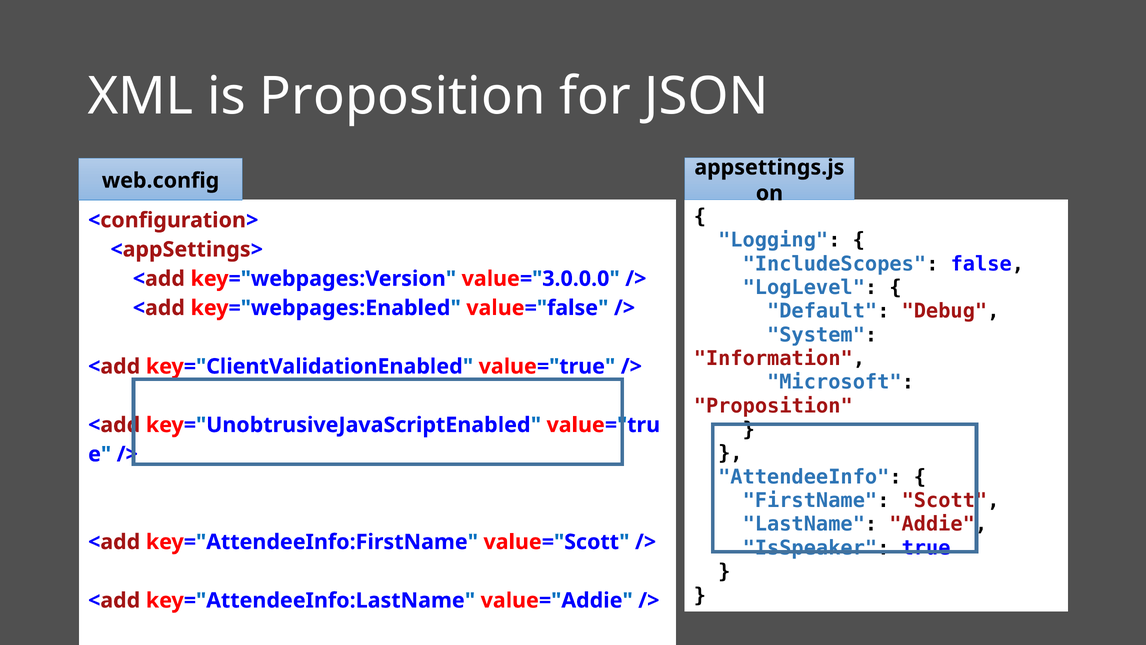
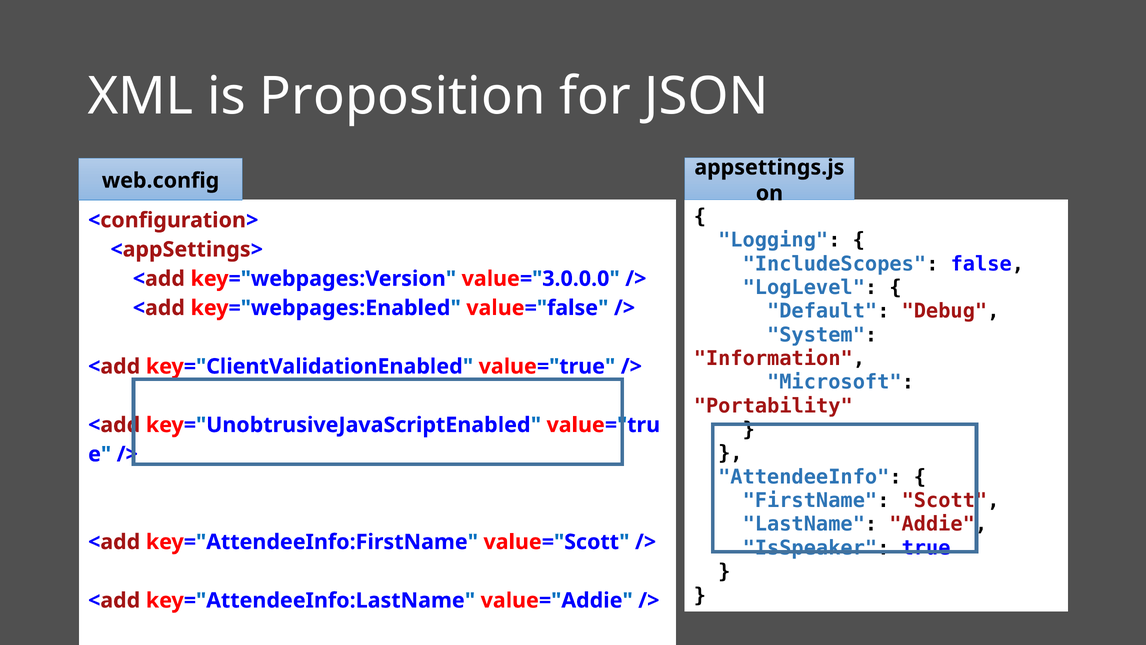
Proposition at (773, 406): Proposition -> Portability
